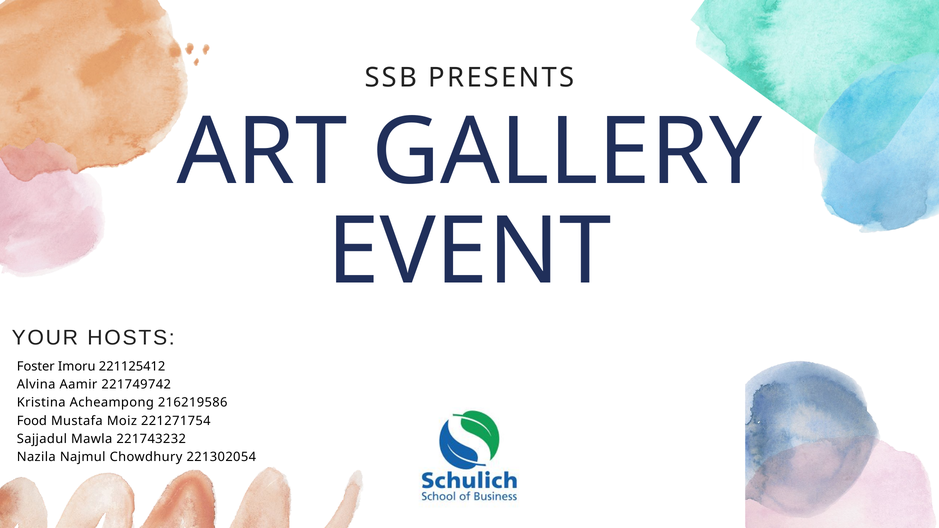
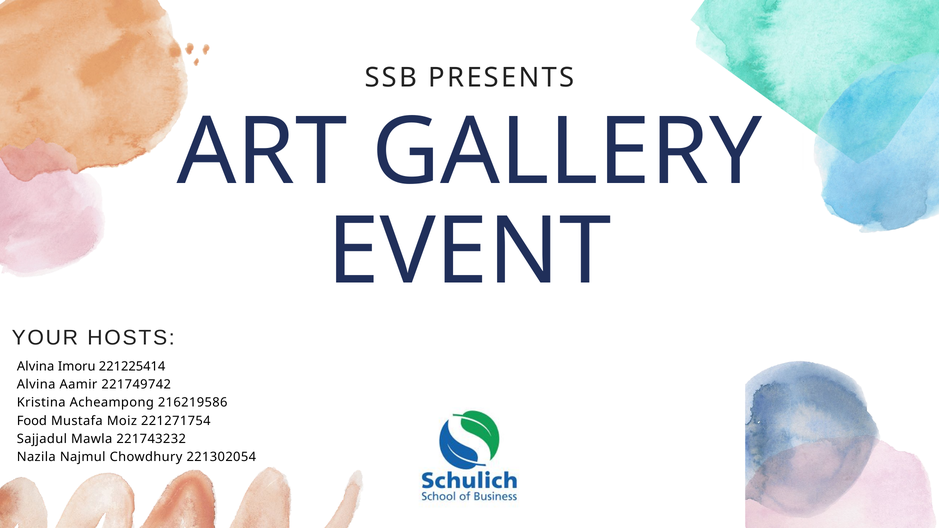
Foster at (36, 367): Foster -> Alvina
221125412: 221125412 -> 221225414
